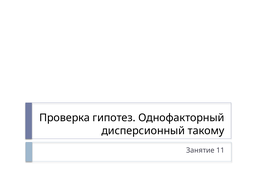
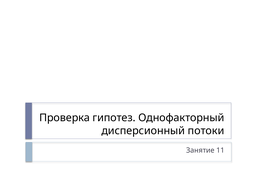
такому: такому -> потоки
